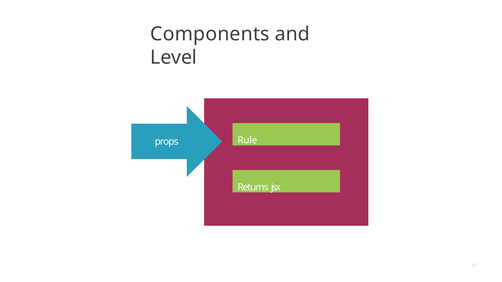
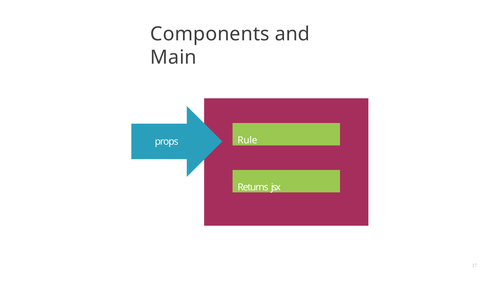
Level: Level -> Main
